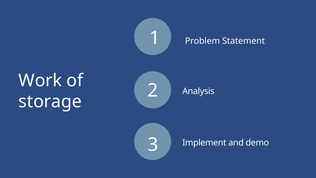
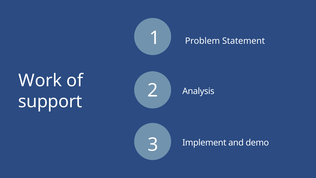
storage: storage -> support
